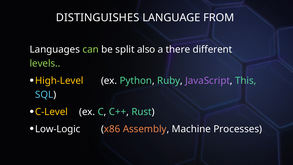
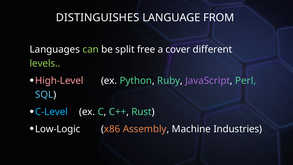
also: also -> free
there: there -> cover
High-Level colour: yellow -> pink
This: This -> Perl
C-Level colour: yellow -> light blue
Processes: Processes -> Industries
